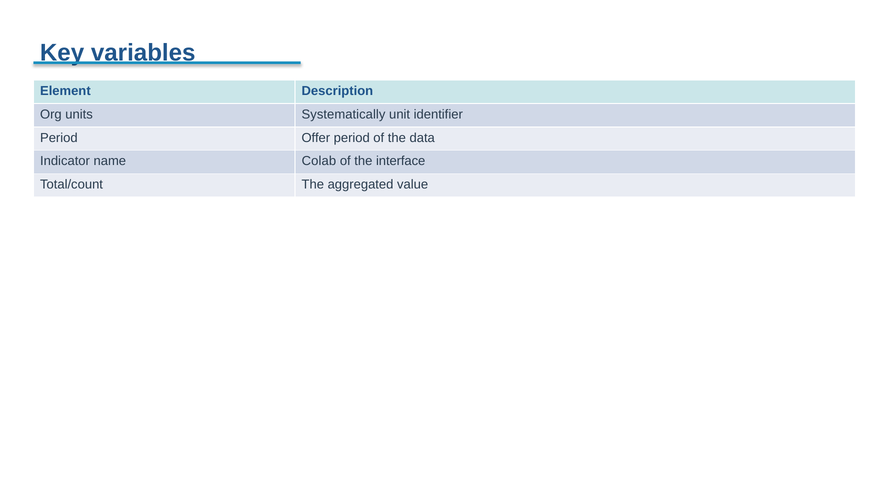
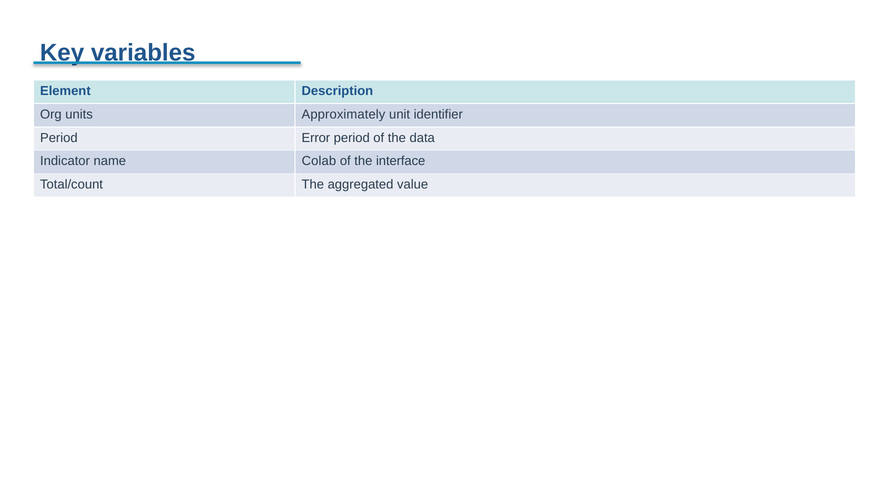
Systematically: Systematically -> Approximately
Offer: Offer -> Error
